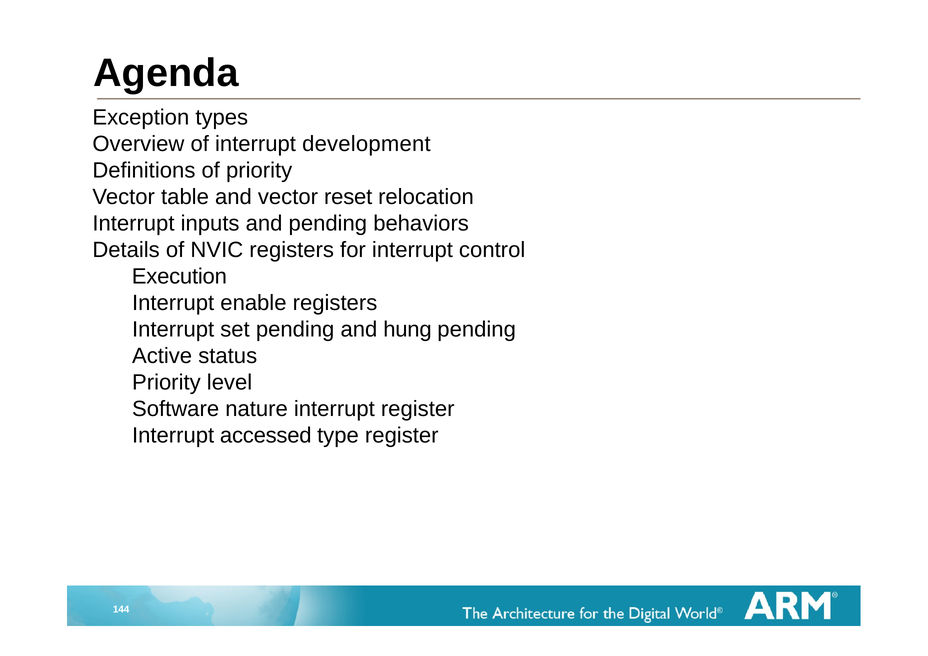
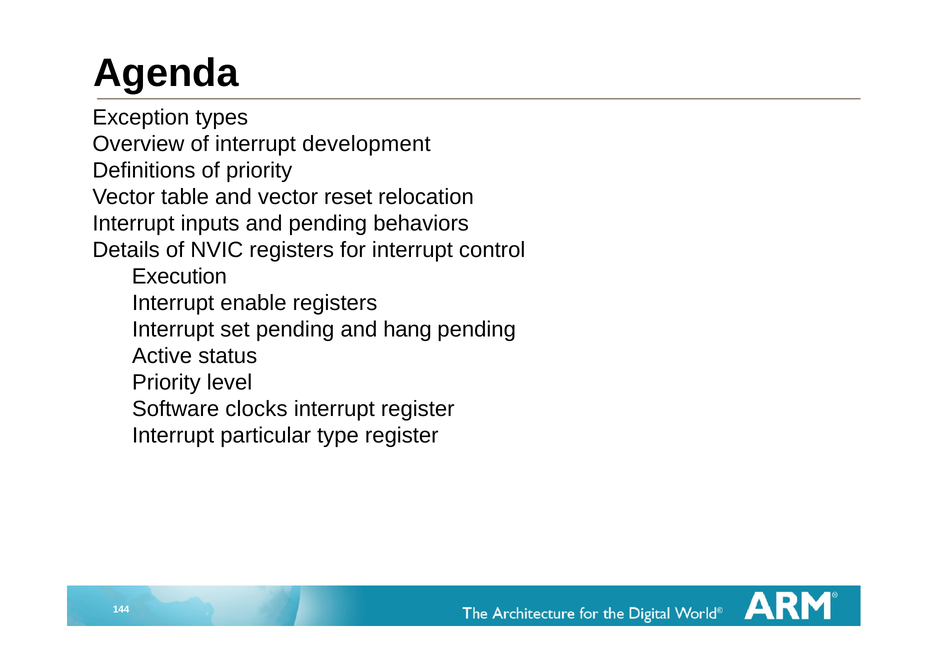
hung: hung -> hang
nature: nature -> clocks
accessed: accessed -> particular
